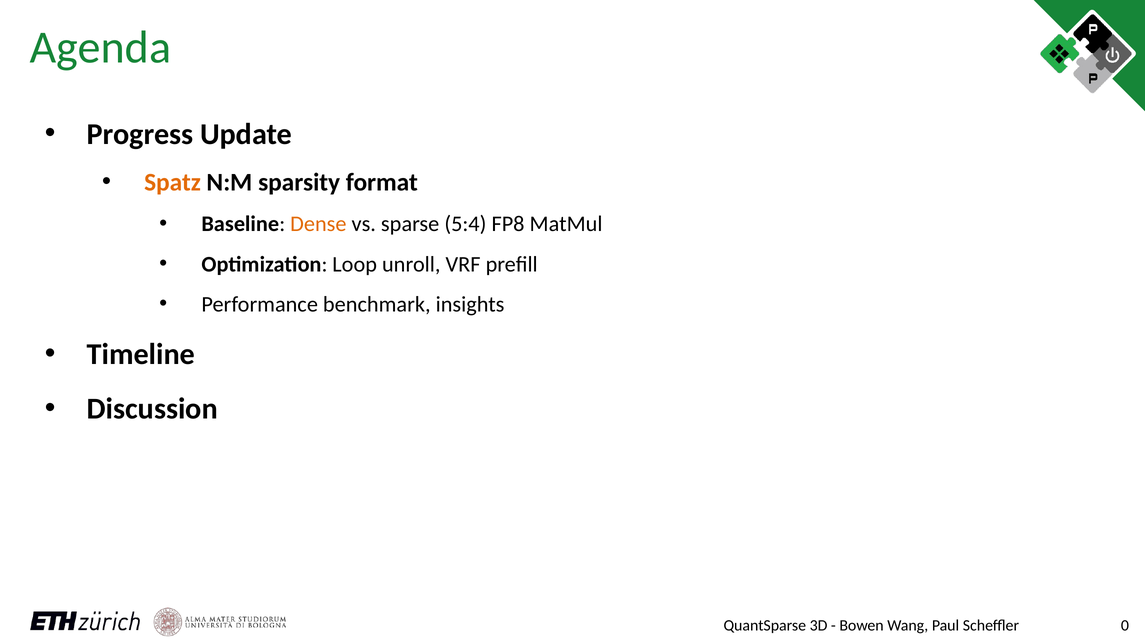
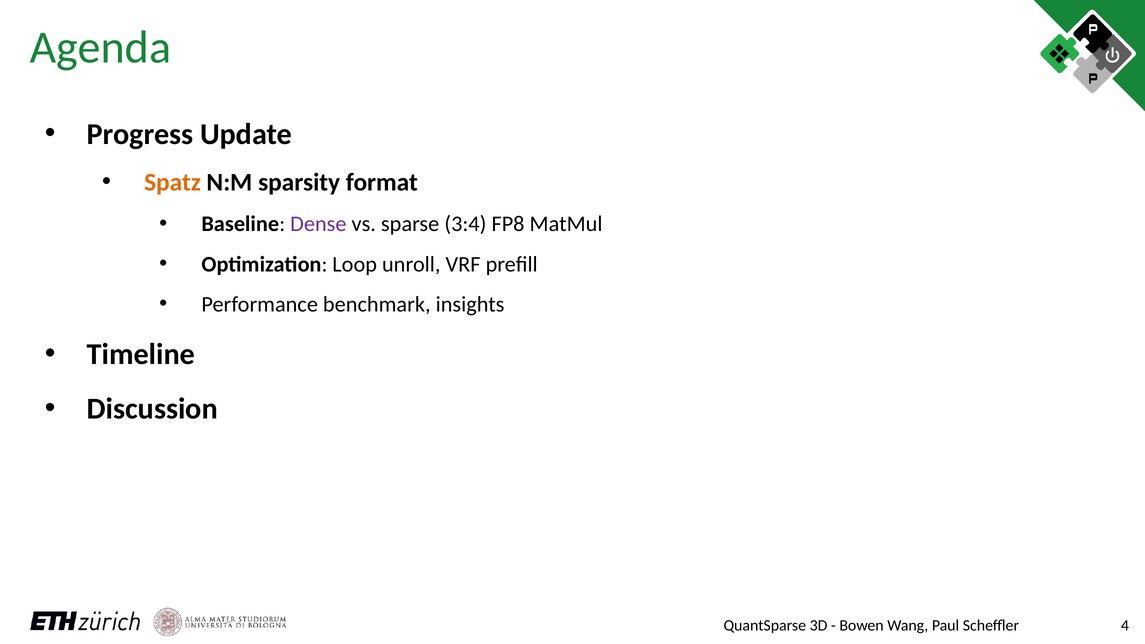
Dense colour: orange -> purple
5:4: 5:4 -> 3:4
0: 0 -> 4
